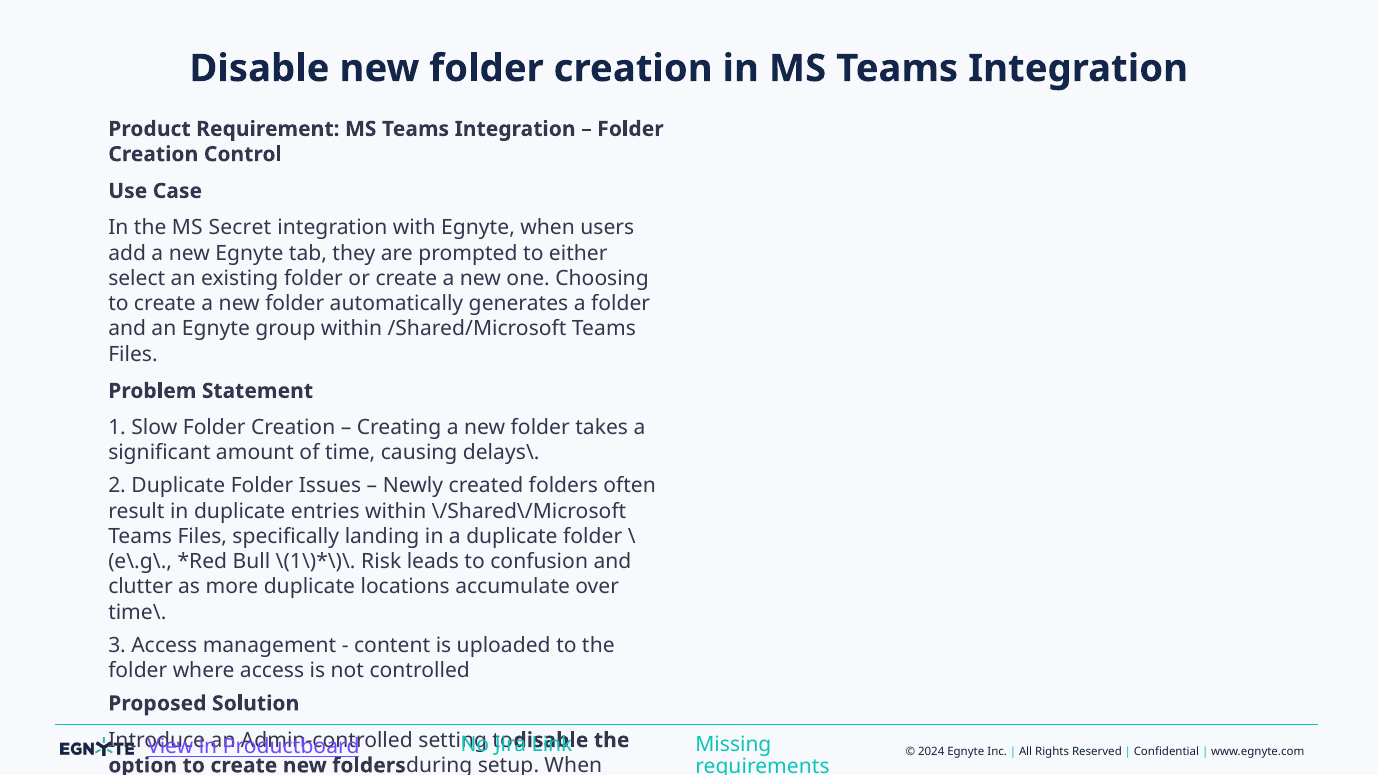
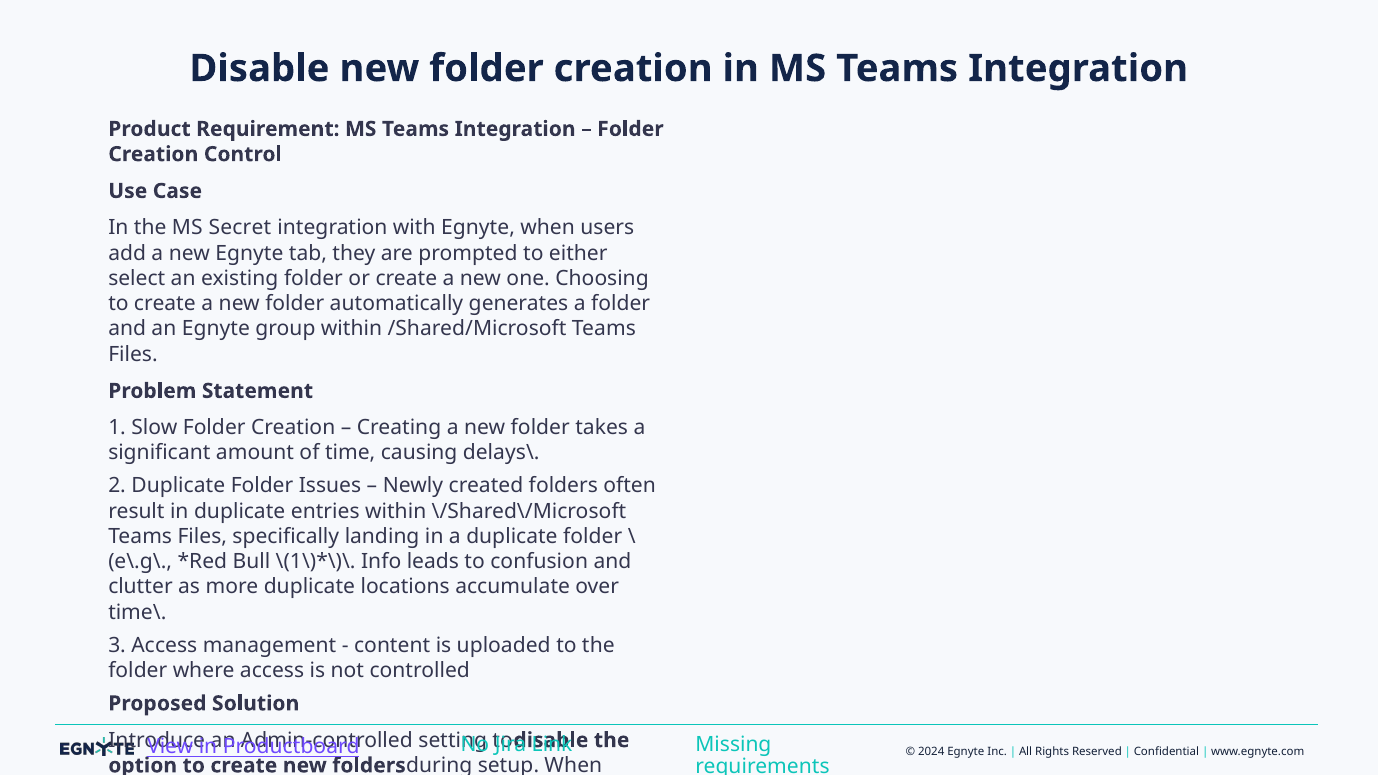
Risk: Risk -> Info
